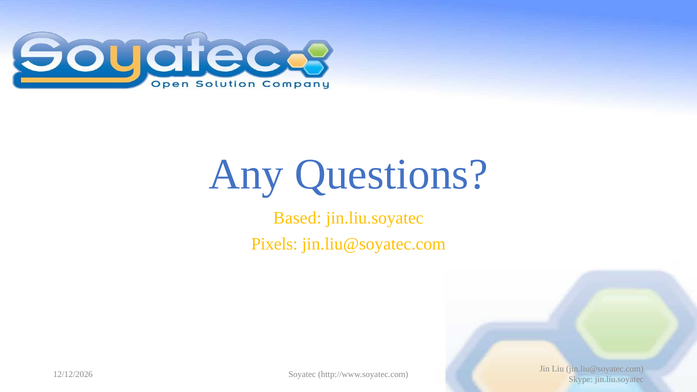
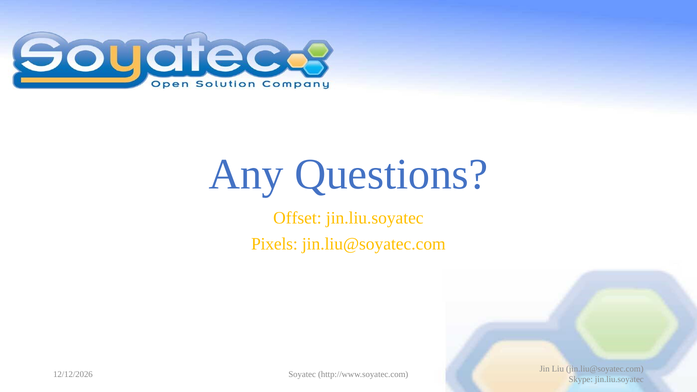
Based: Based -> Offset
